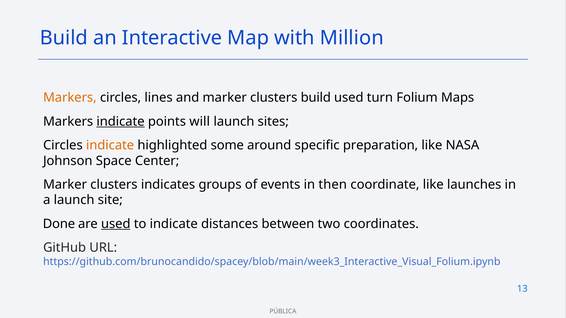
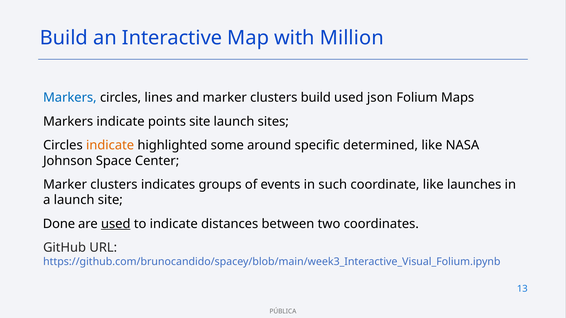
Markers at (70, 98) colour: orange -> blue
turn: turn -> json
indicate at (121, 122) underline: present -> none
points will: will -> site
preparation: preparation -> determined
then: then -> such
